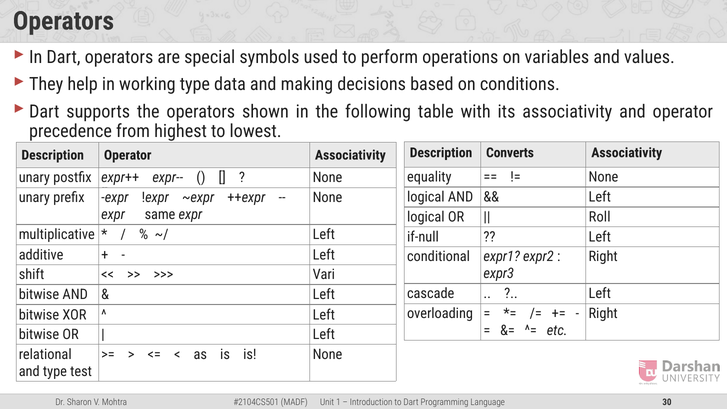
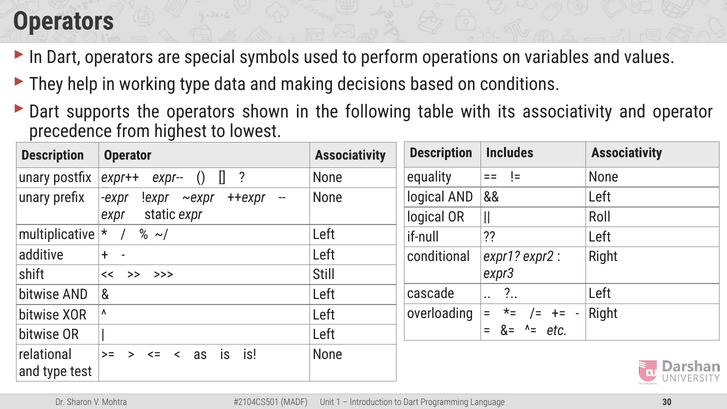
Converts: Converts -> Includes
same: same -> static
Vari: Vari -> Still
